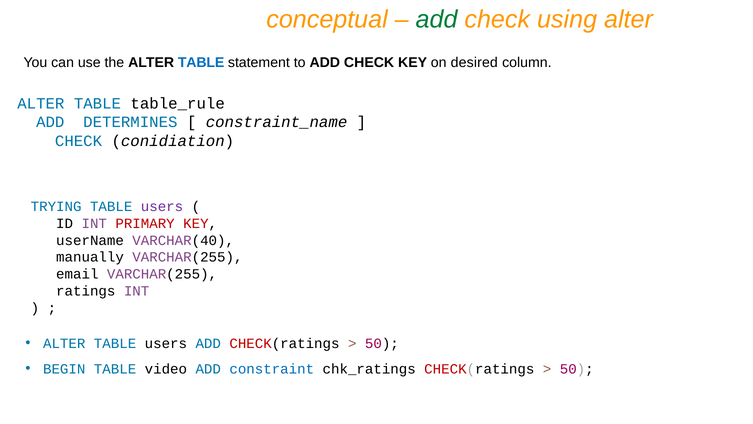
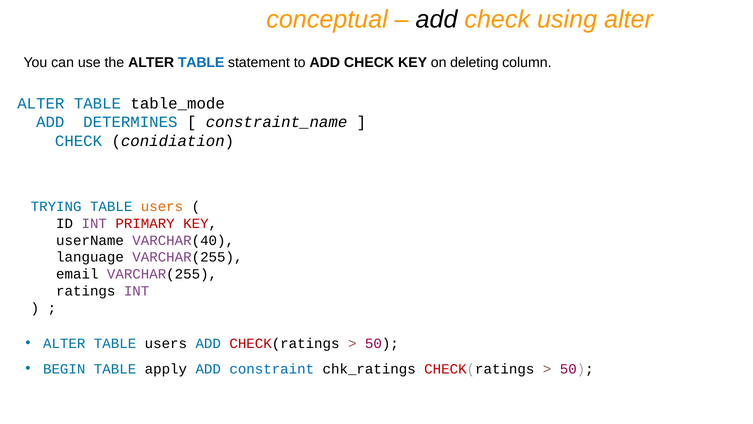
add at (437, 20) colour: green -> black
desired: desired -> deleting
table_rule: table_rule -> table_mode
users at (162, 206) colour: purple -> orange
manually: manually -> language
video: video -> apply
